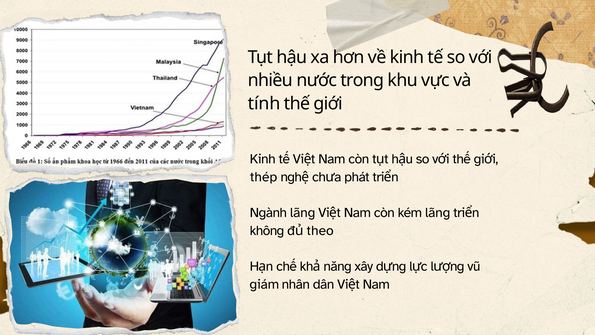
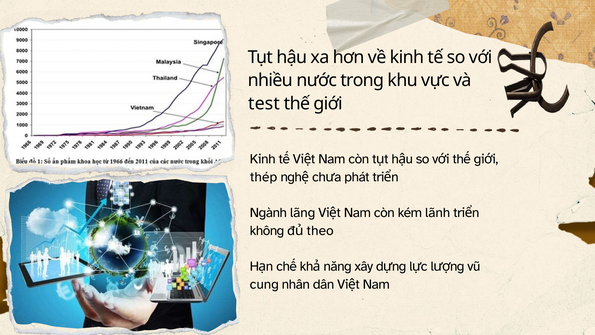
tính: tính -> test
kém lãng: lãng -> lãnh
giám: giám -> cung
